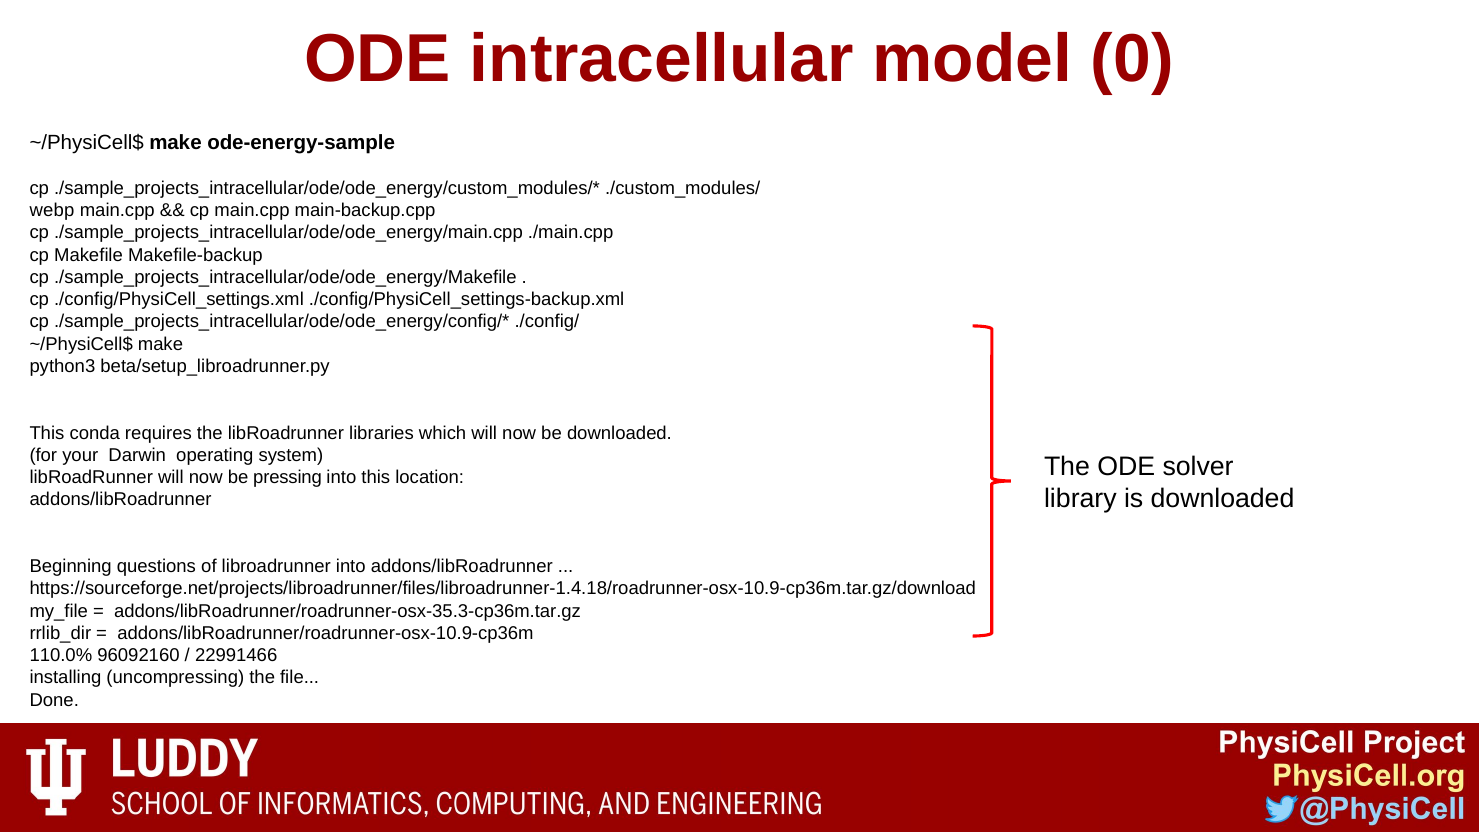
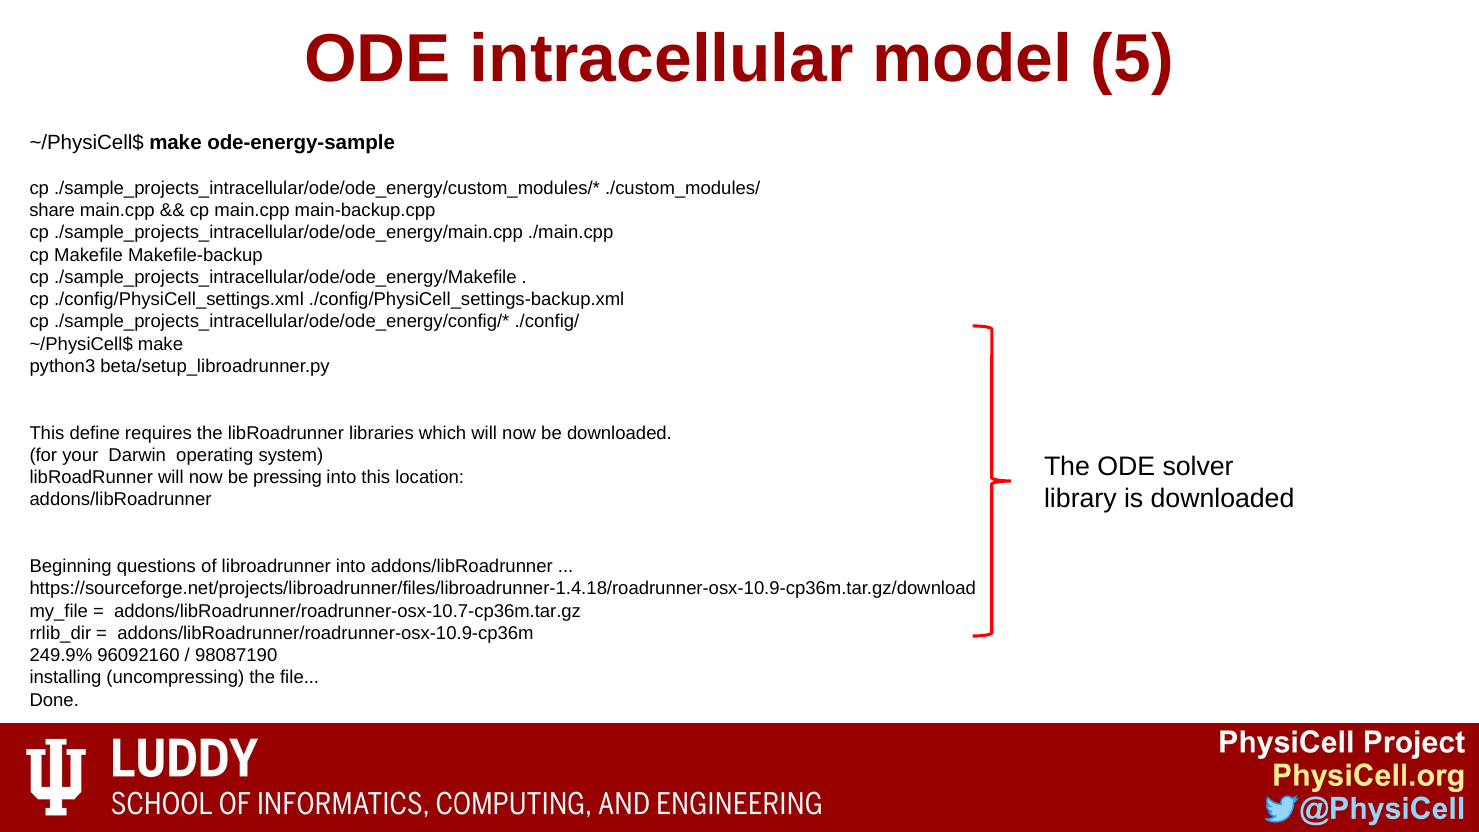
0: 0 -> 5
webp: webp -> share
conda: conda -> define
addons/libRoadrunner/roadrunner-osx-35.3-cp36m.tar.gz: addons/libRoadrunner/roadrunner-osx-35.3-cp36m.tar.gz -> addons/libRoadrunner/roadrunner-osx-10.7-cp36m.tar.gz
110.0%: 110.0% -> 249.9%
22991466: 22991466 -> 98087190
